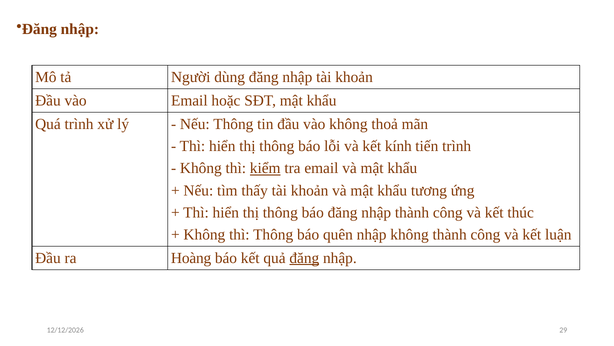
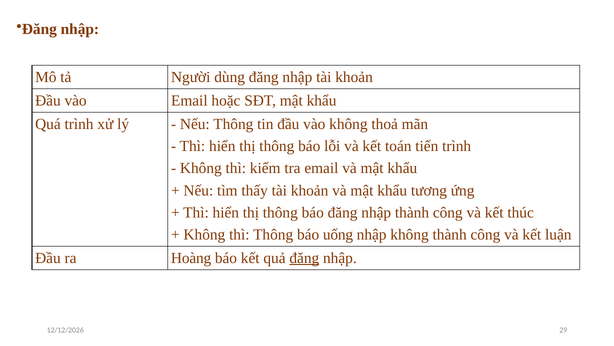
kính: kính -> toán
kiểm underline: present -> none
quên: quên -> uống
